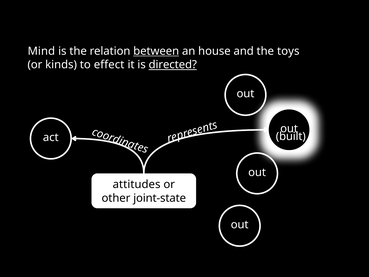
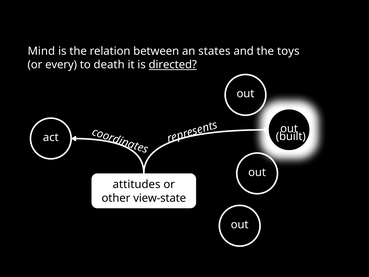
between underline: present -> none
house: house -> states
kinds: kinds -> every
effect: effect -> death
joint-state: joint-state -> view-state
